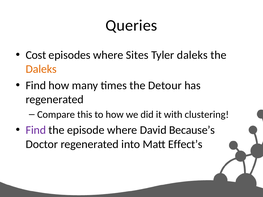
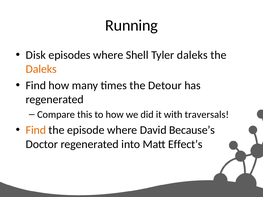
Queries: Queries -> Running
Cost: Cost -> Disk
Sites: Sites -> Shell
clustering: clustering -> traversals
Find at (36, 130) colour: purple -> orange
